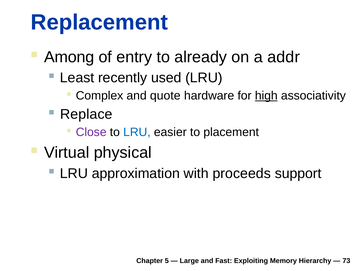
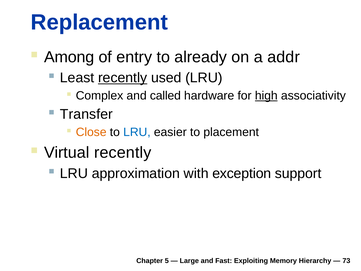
recently at (123, 78) underline: none -> present
quote: quote -> called
Replace: Replace -> Transfer
Close colour: purple -> orange
Virtual physical: physical -> recently
proceeds: proceeds -> exception
